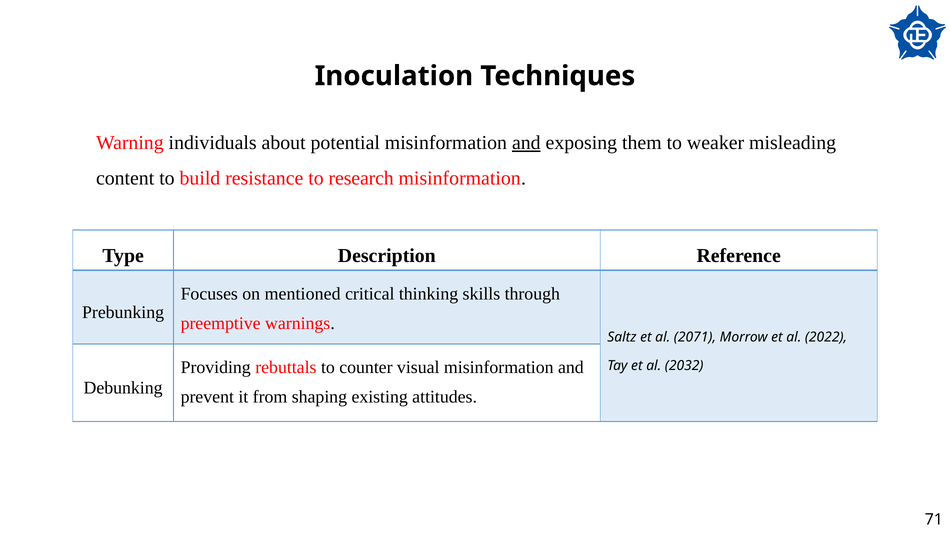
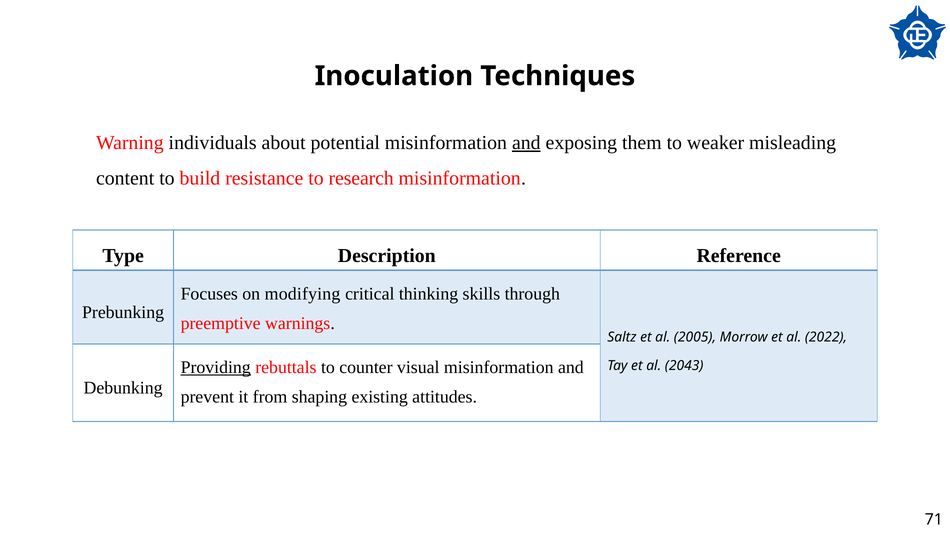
mentioned: mentioned -> modifying
2071: 2071 -> 2005
Providing underline: none -> present
2032: 2032 -> 2043
